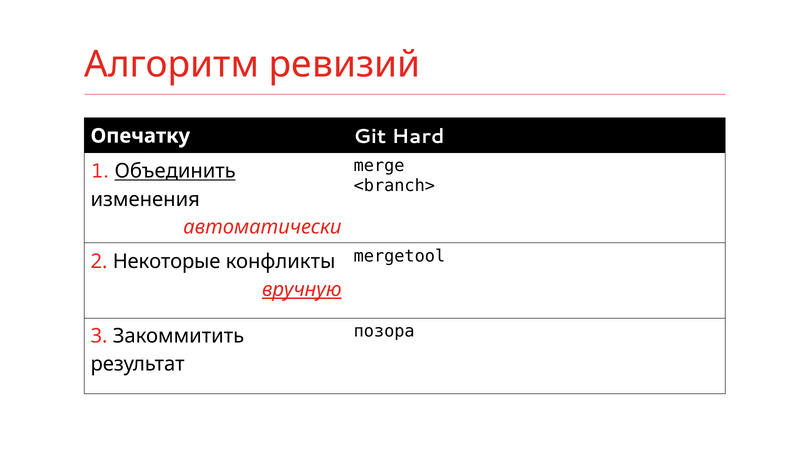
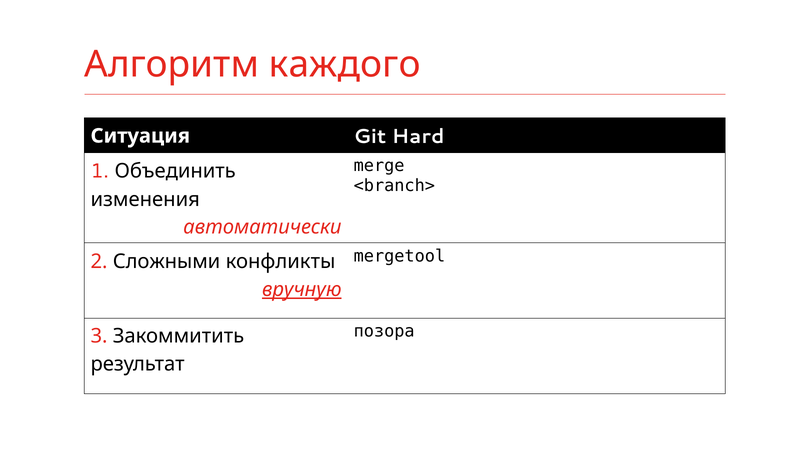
ревизий: ревизий -> каждого
Опечатку: Опечатку -> Ситуация
Объединить underline: present -> none
Некоторые: Некоторые -> Сложными
